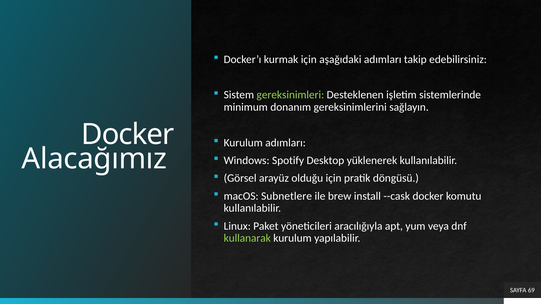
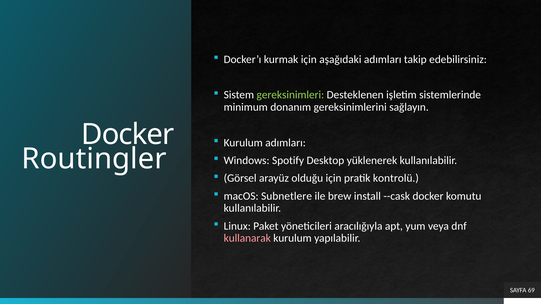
Alacağımız: Alacağımız -> Routingler
döngüsü: döngüsü -> kontrolü
kullanarak colour: light green -> pink
